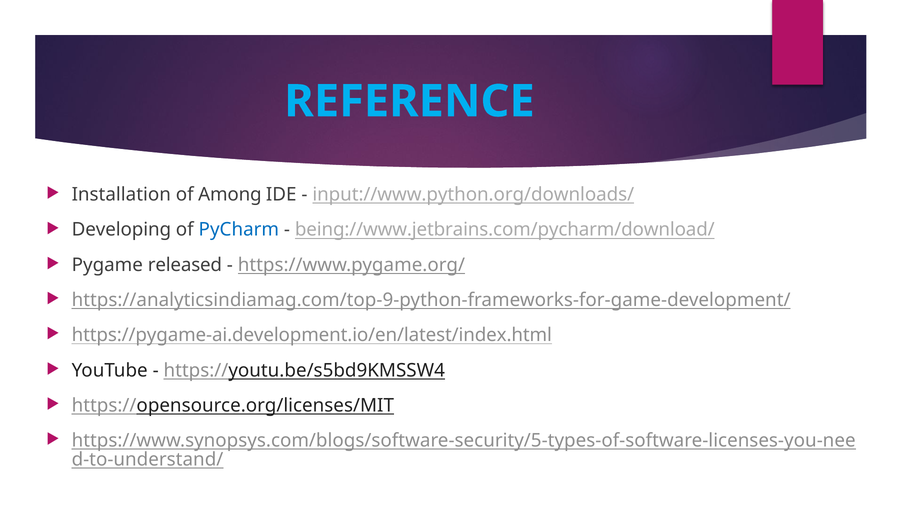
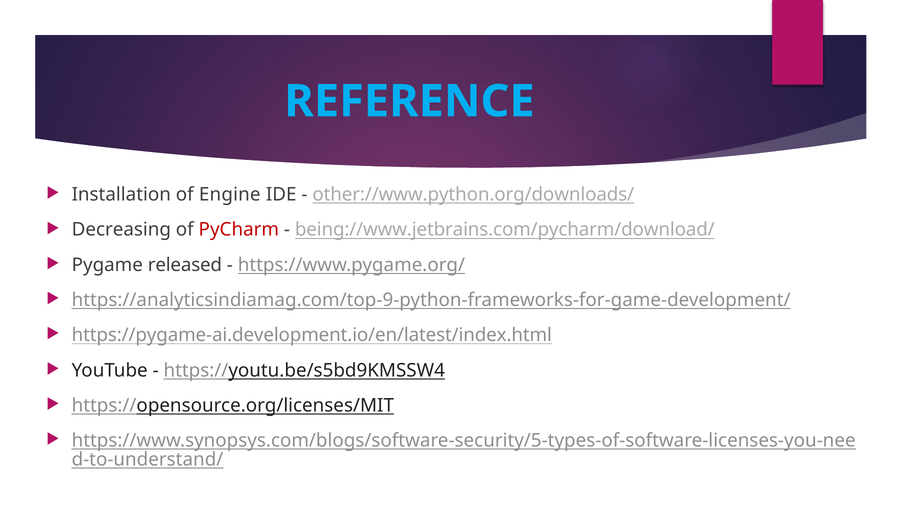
Among: Among -> Engine
input://www.python.org/downloads/: input://www.python.org/downloads/ -> other://www.python.org/downloads/
Developing: Developing -> Decreasing
PyCharm colour: blue -> red
